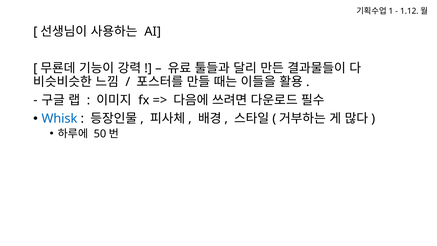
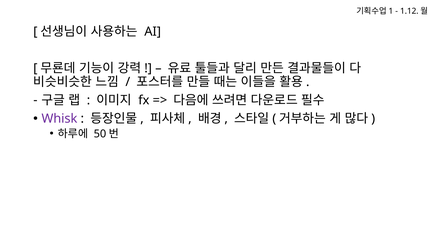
Whisk colour: blue -> purple
